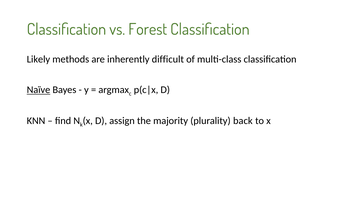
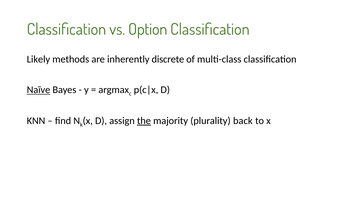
Forest: Forest -> Option
difficult: difficult -> discrete
the underline: none -> present
